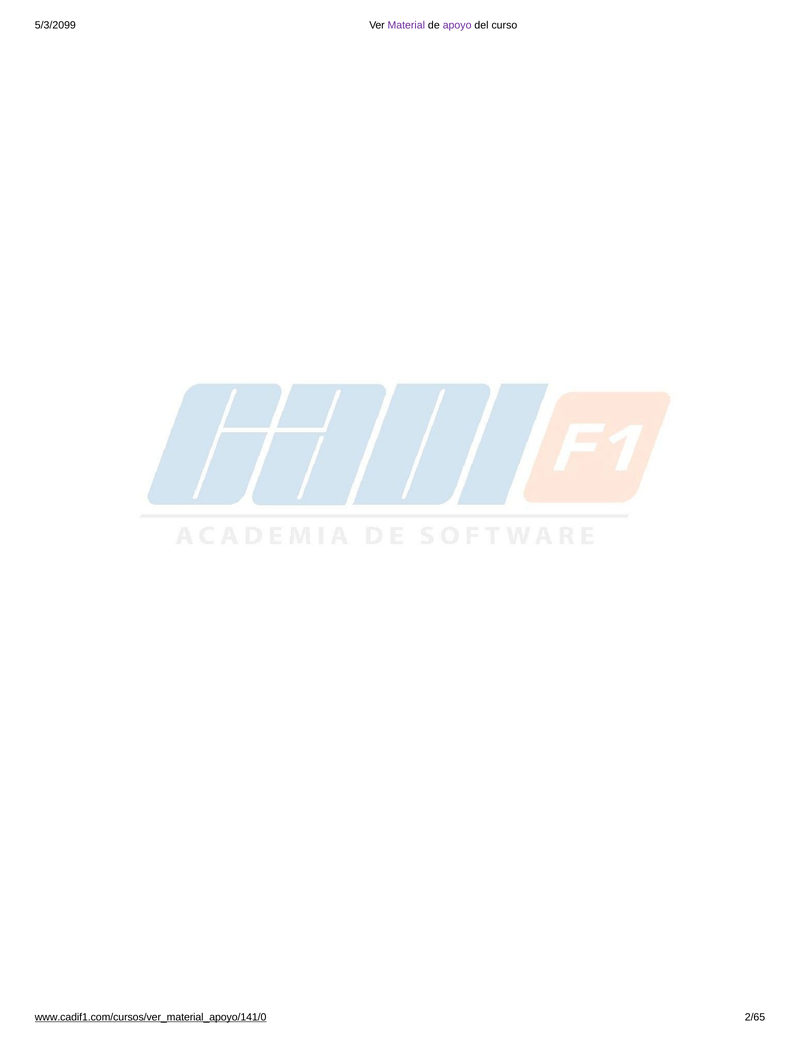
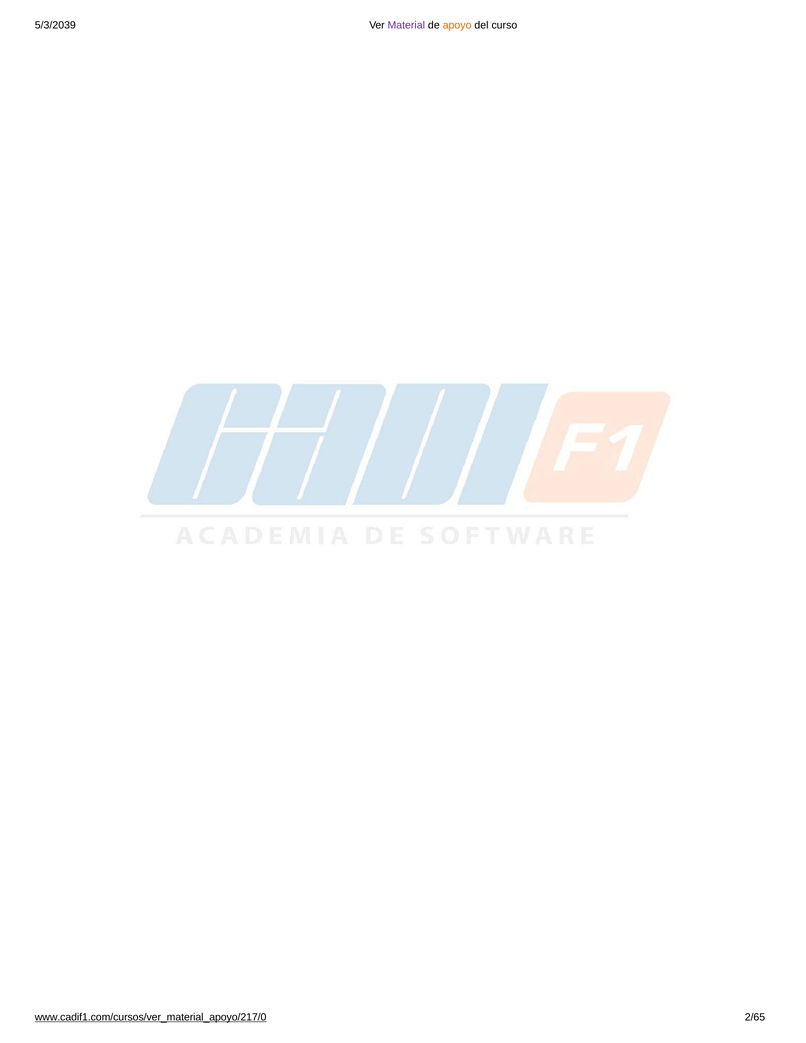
5/3/2099: 5/3/2099 -> 5/3/2039
apoyo colour: purple -> orange
www.cadif1.com/cursos/ver_material_apoyo/141/0: www.cadif1.com/cursos/ver_material_apoyo/141/0 -> www.cadif1.com/cursos/ver_material_apoyo/217/0
